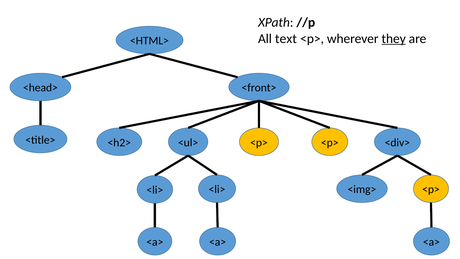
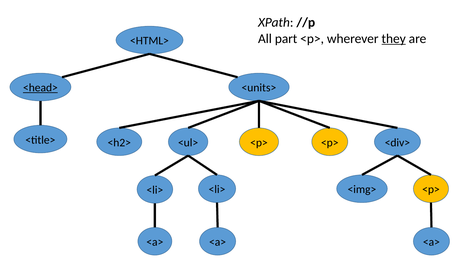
text: text -> part
<head> underline: none -> present
<front>: <front> -> <units>
